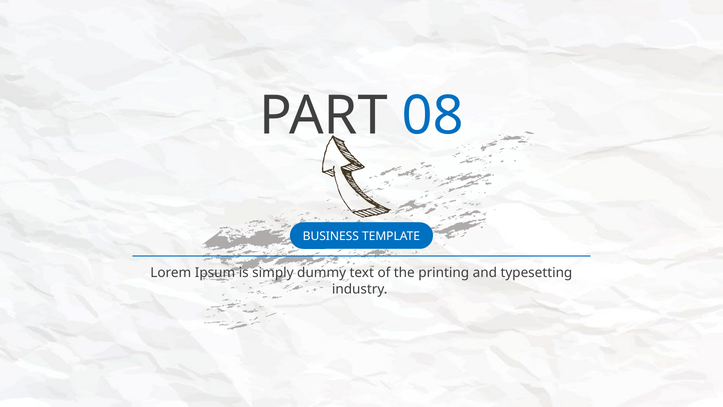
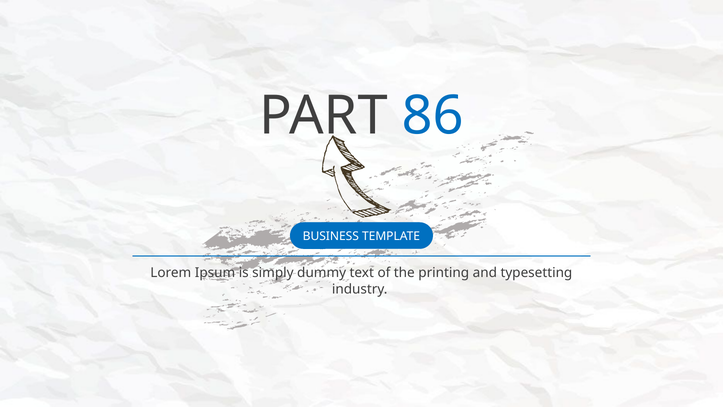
08: 08 -> 86
